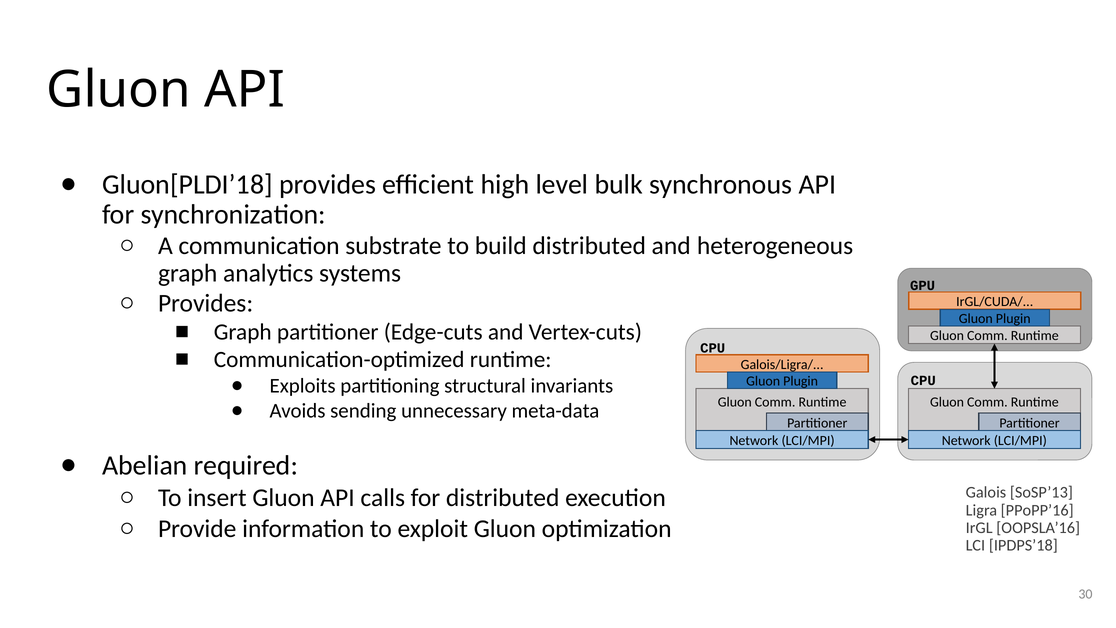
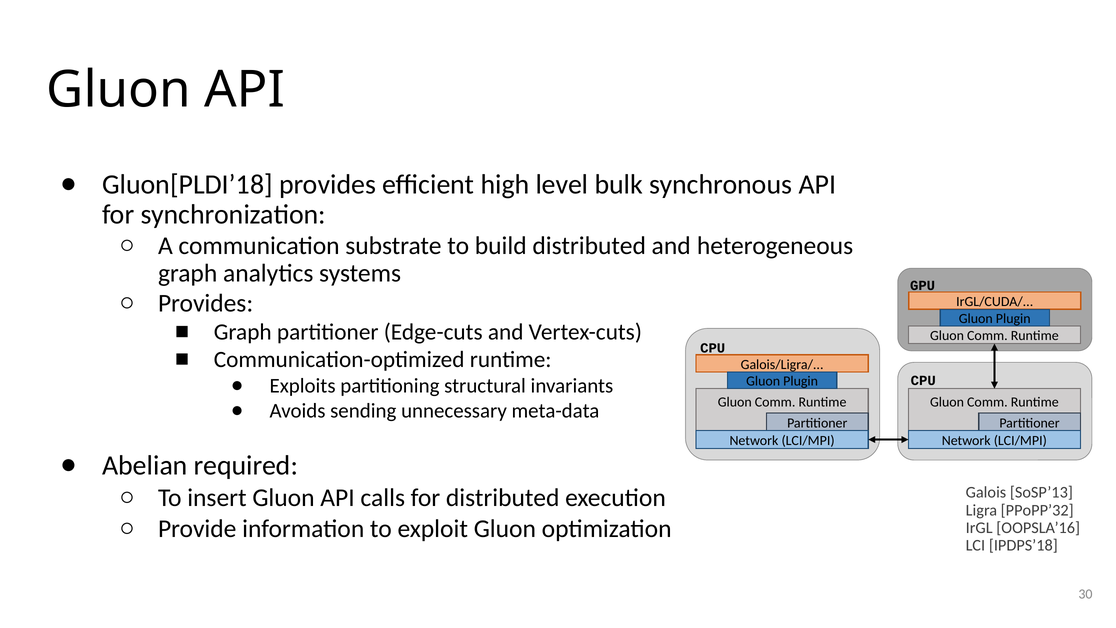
PPoPP’16: PPoPP’16 -> PPoPP’32
